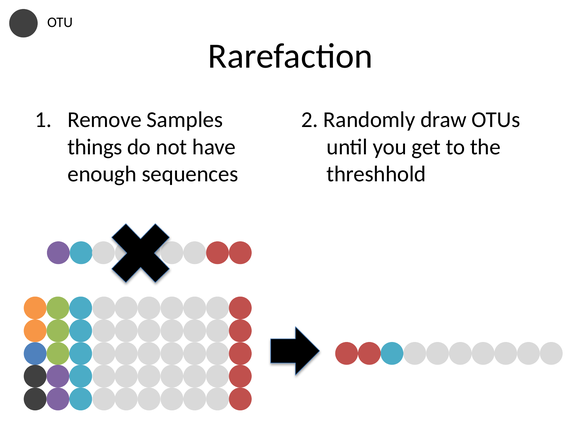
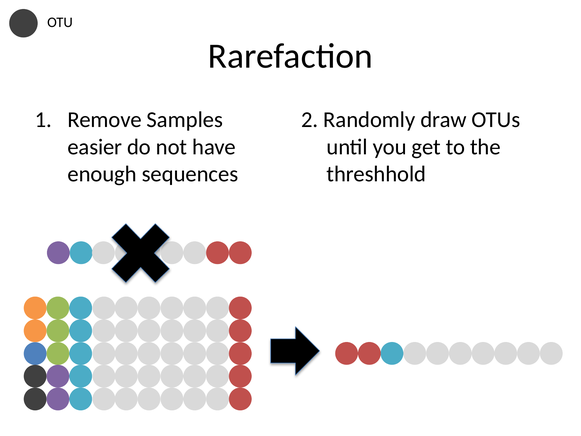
things: things -> easier
